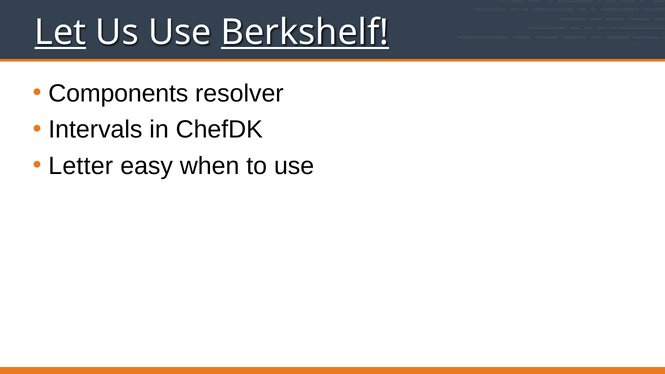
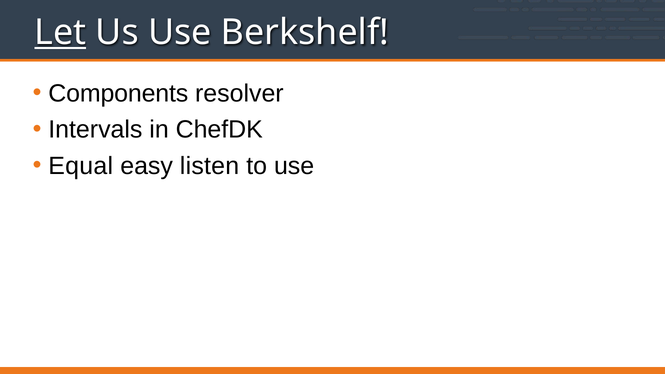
Berkshelf underline: present -> none
Letter: Letter -> Equal
when: when -> listen
